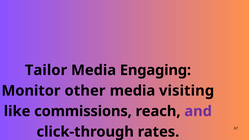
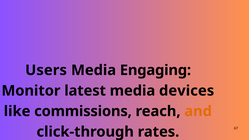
Tailor: Tailor -> Users
other: other -> latest
visiting: visiting -> devices
and colour: purple -> orange
